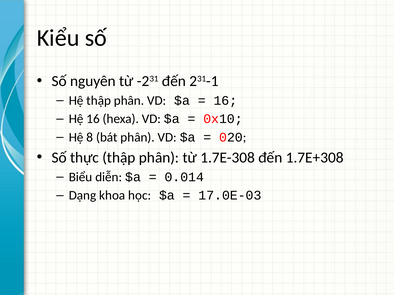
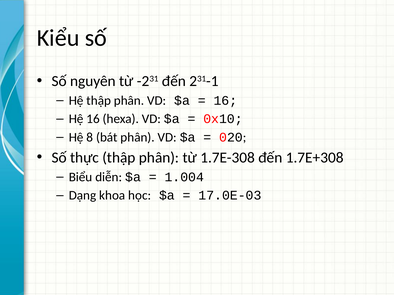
0.014: 0.014 -> 1.004
